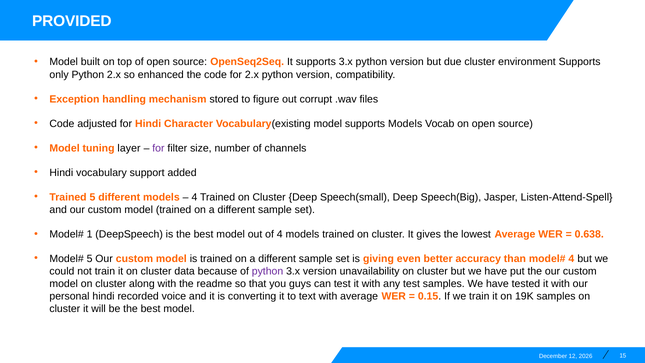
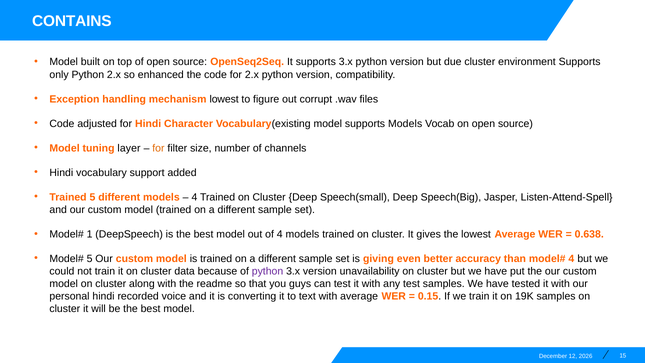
PROVIDED: PROVIDED -> CONTAINS
mechanism stored: stored -> lowest
for at (158, 148) colour: purple -> orange
